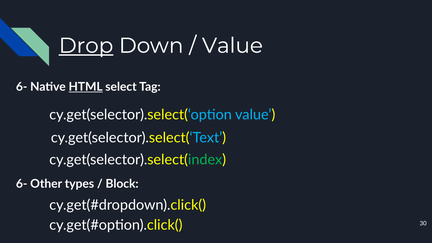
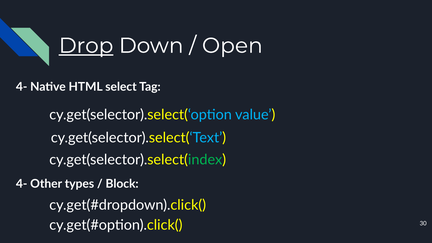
Value at (232, 46): Value -> Open
6- at (22, 87): 6- -> 4-
HTML underline: present -> none
6- at (22, 184): 6- -> 4-
